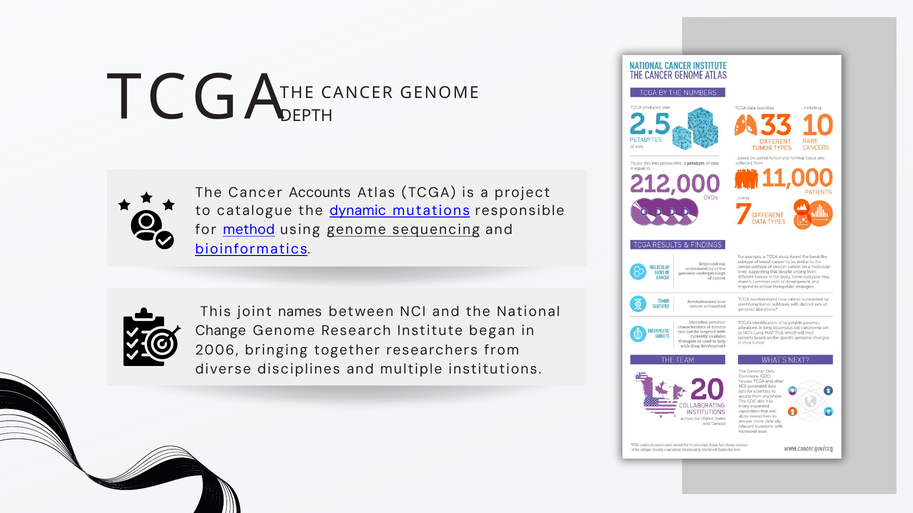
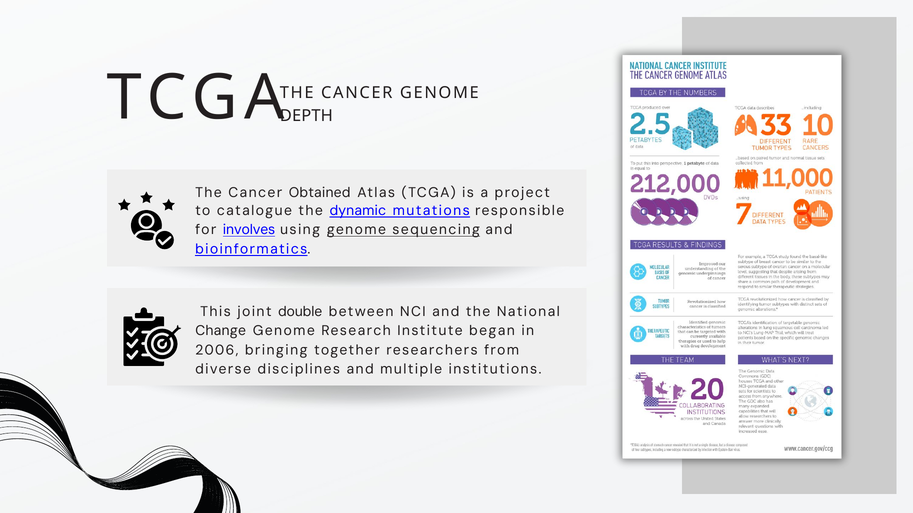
Accounts: Accounts -> Obtained
method: method -> involves
names: names -> double
